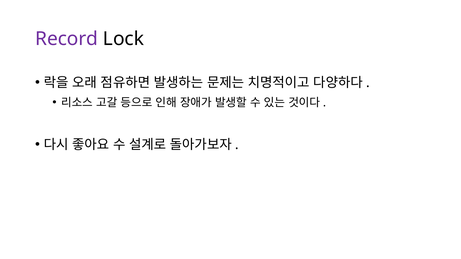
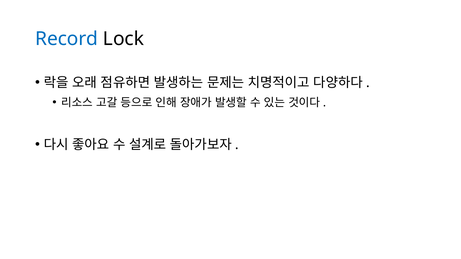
Record colour: purple -> blue
